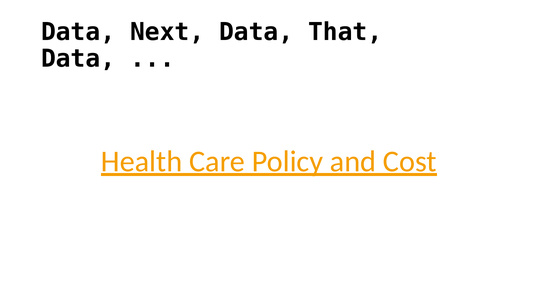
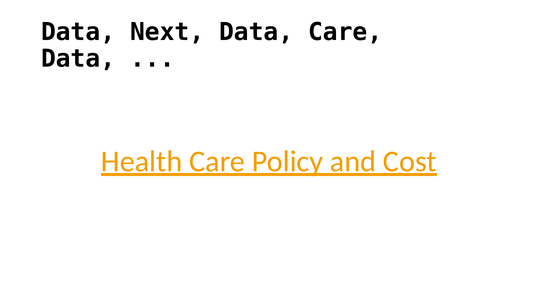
Data That: That -> Care
